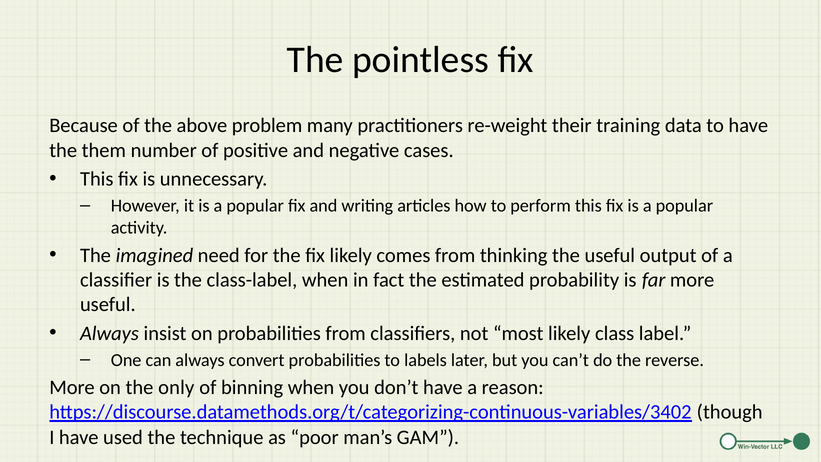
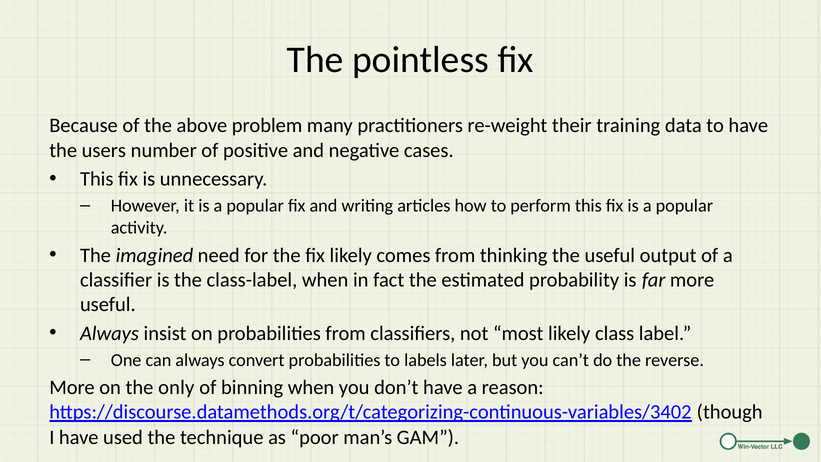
them: them -> users
